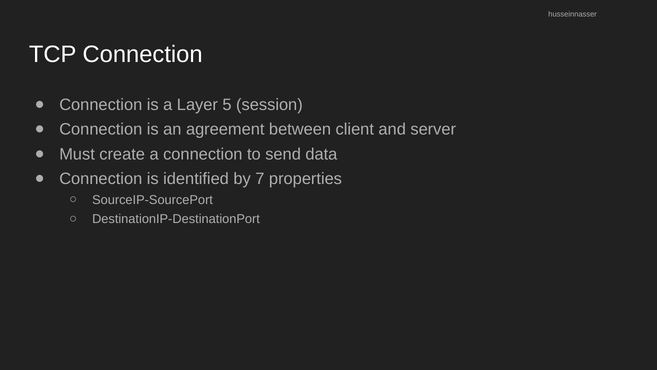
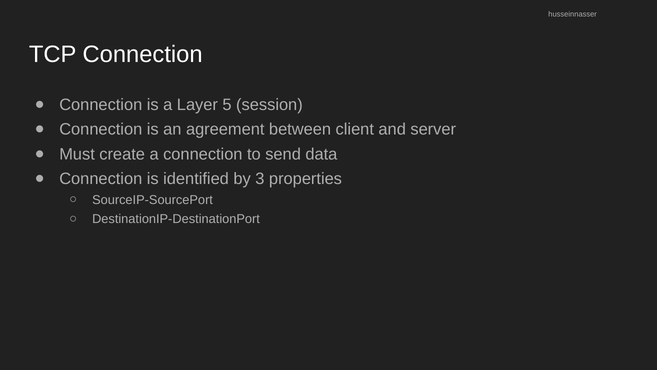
7: 7 -> 3
